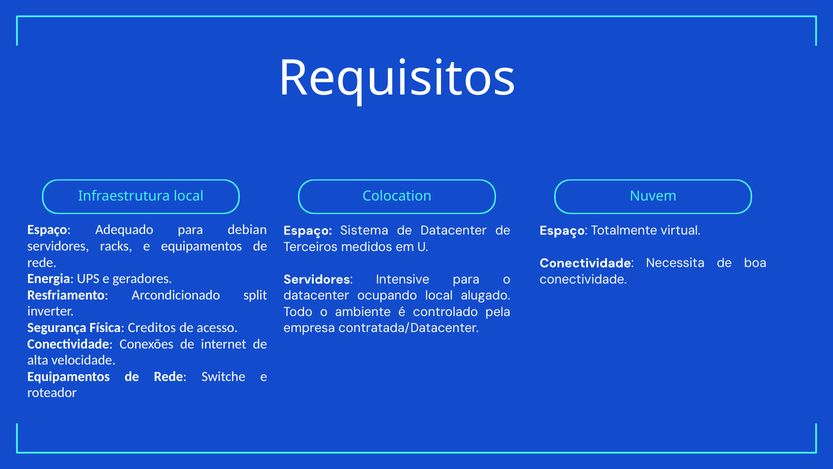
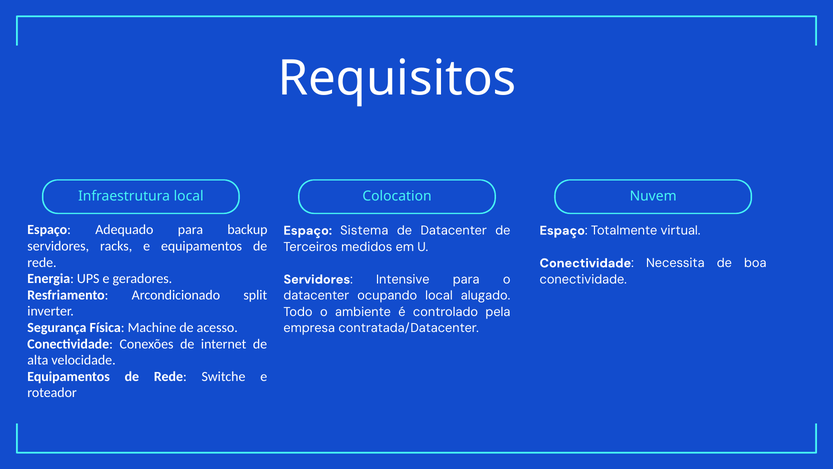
debian: debian -> backup
Creditos: Creditos -> Machine
